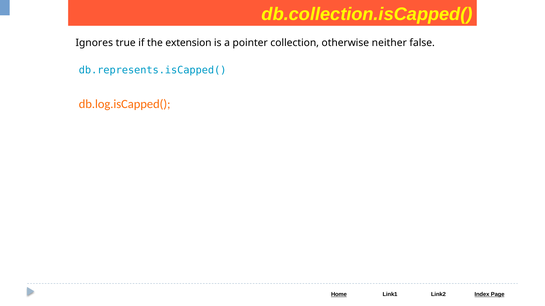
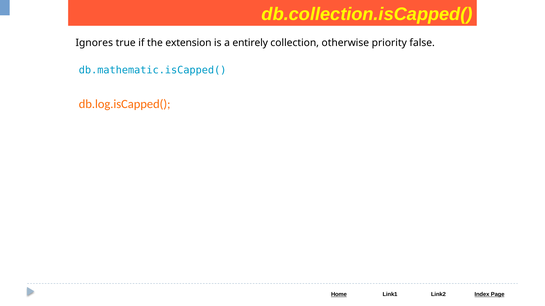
pointer: pointer -> entirely
neither: neither -> priority
db.represents.isCapped(: db.represents.isCapped( -> db.mathematic.isCapped(
